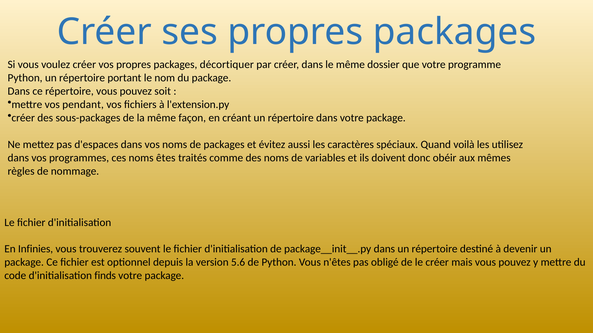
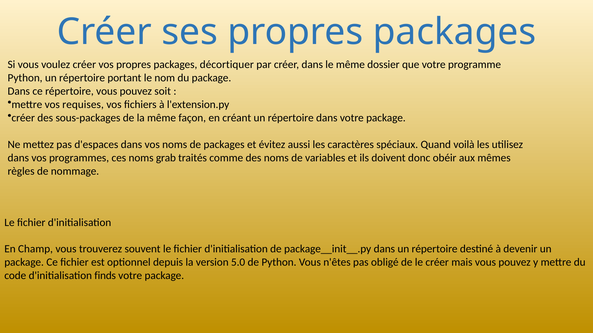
pendant: pendant -> requises
êtes: êtes -> grab
Infinies: Infinies -> Champ
5.6: 5.6 -> 5.0
